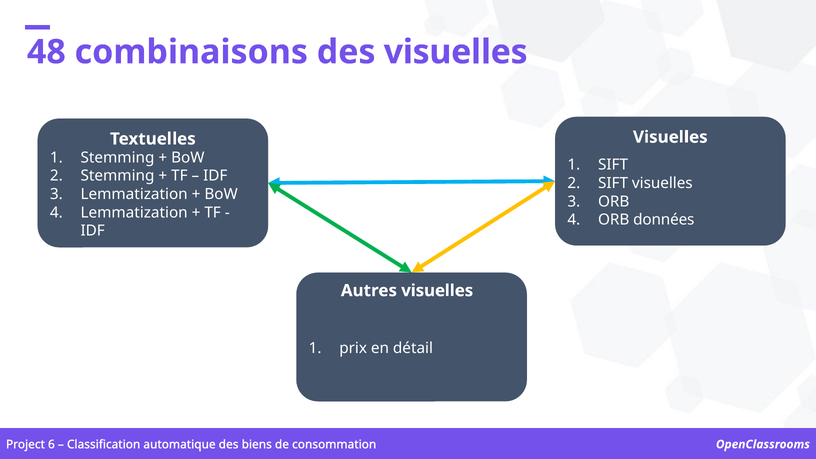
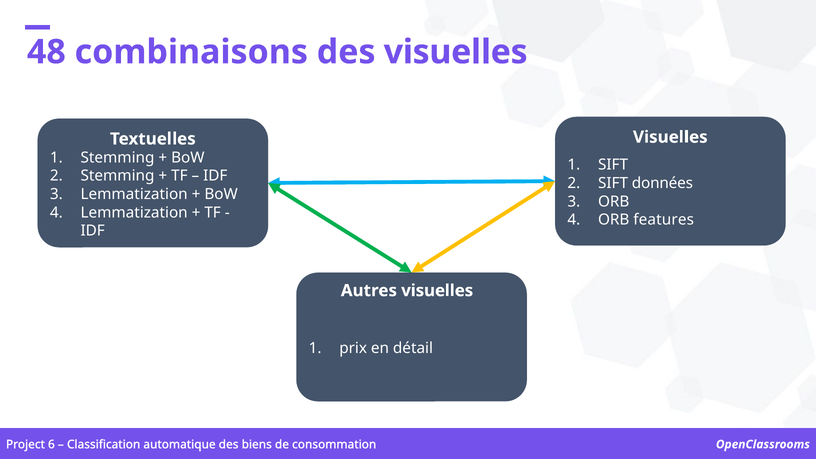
SIFT visuelles: visuelles -> données
données: données -> features
